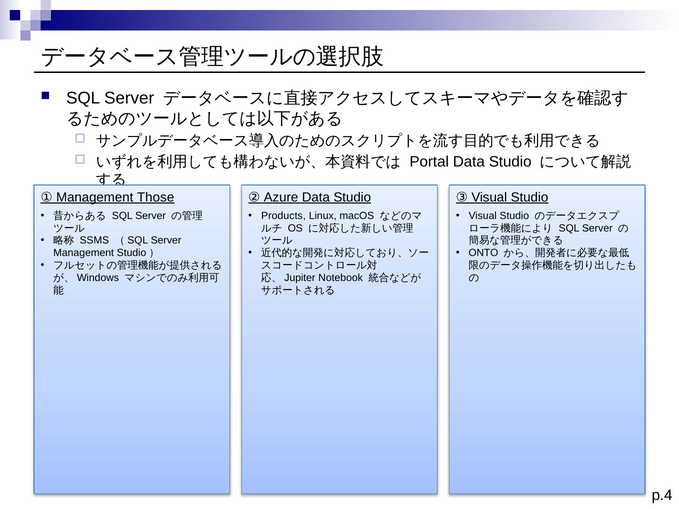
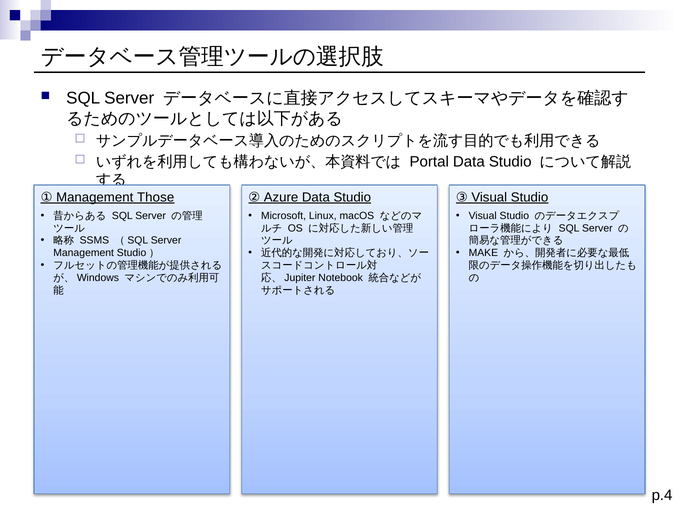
Products: Products -> Microsoft
ONTO: ONTO -> MAKE
